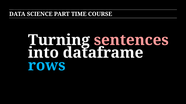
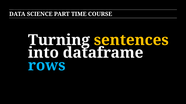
sentences colour: pink -> yellow
